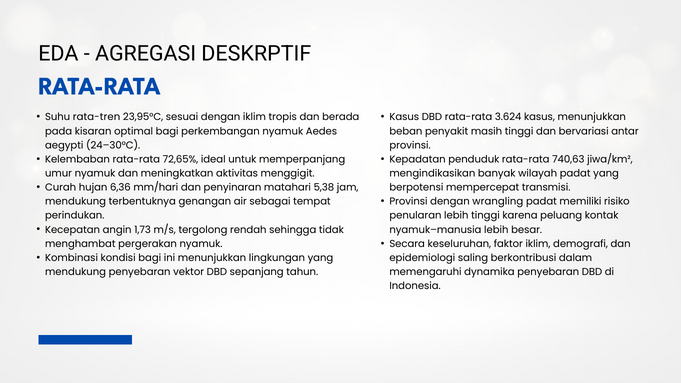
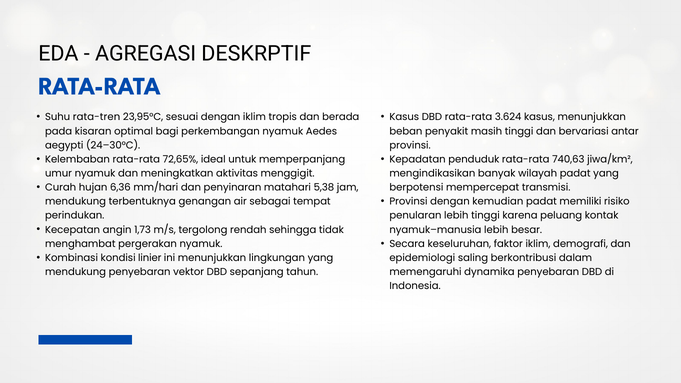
wrangling: wrangling -> kemudian
kondisi bagi: bagi -> linier
